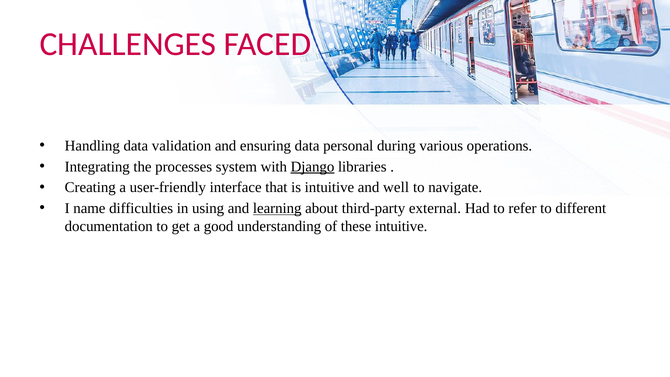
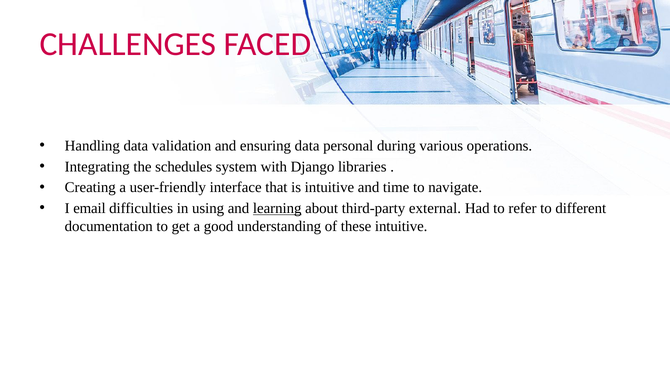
processes: processes -> schedules
Django underline: present -> none
well: well -> time
name: name -> email
